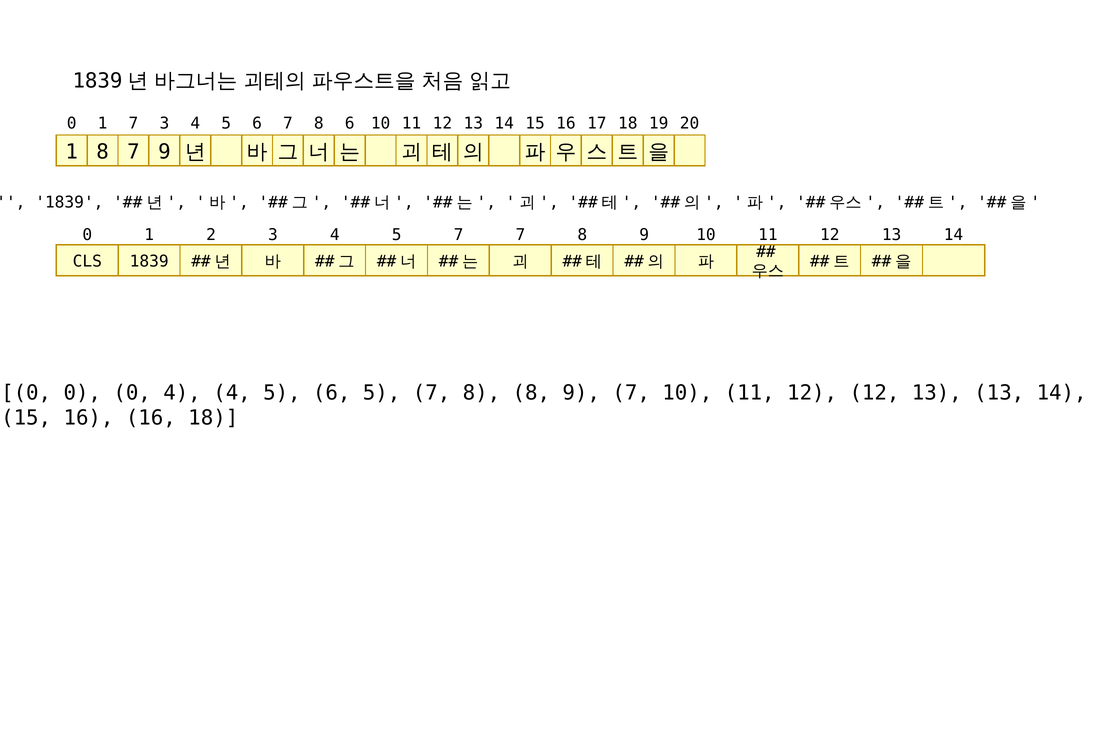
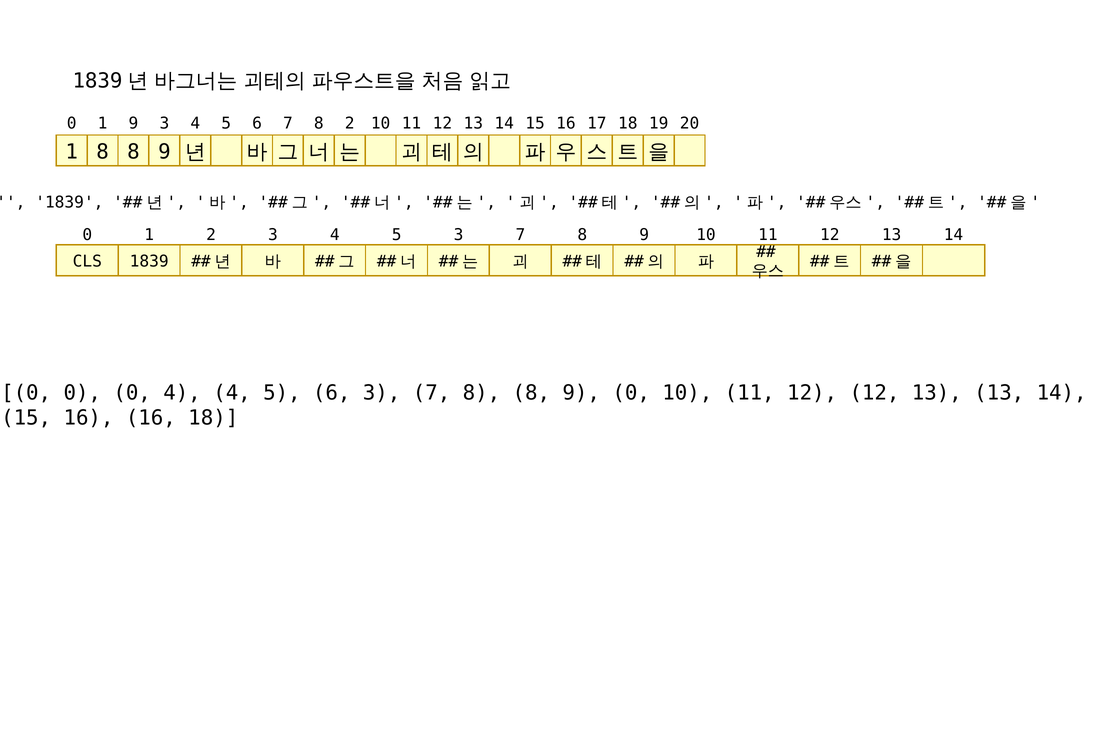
1 7: 7 -> 9
8 6: 6 -> 2
1 8 7: 7 -> 8
4 5 7: 7 -> 3
6 5: 5 -> 3
9 7: 7 -> 0
